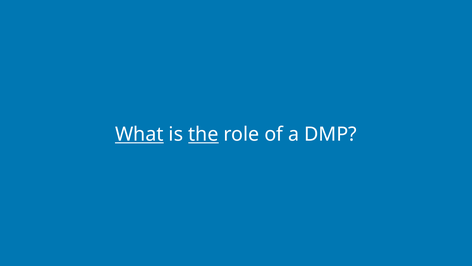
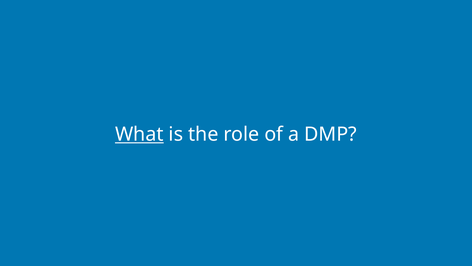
the underline: present -> none
